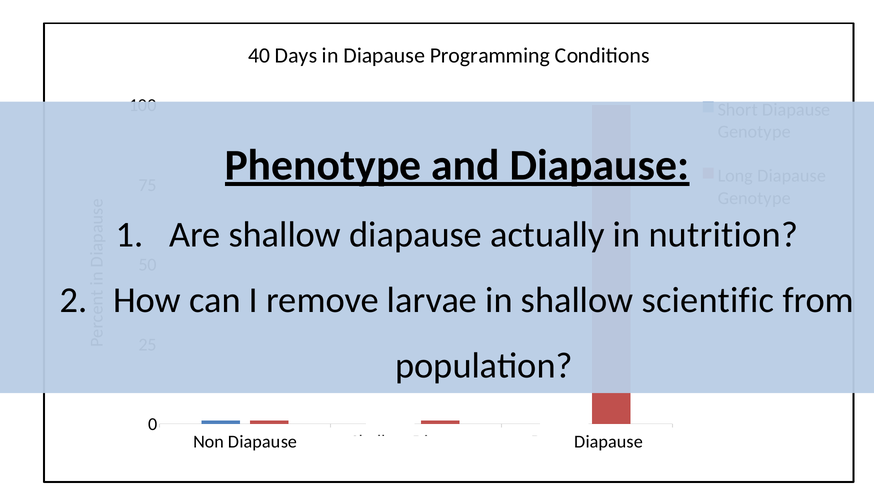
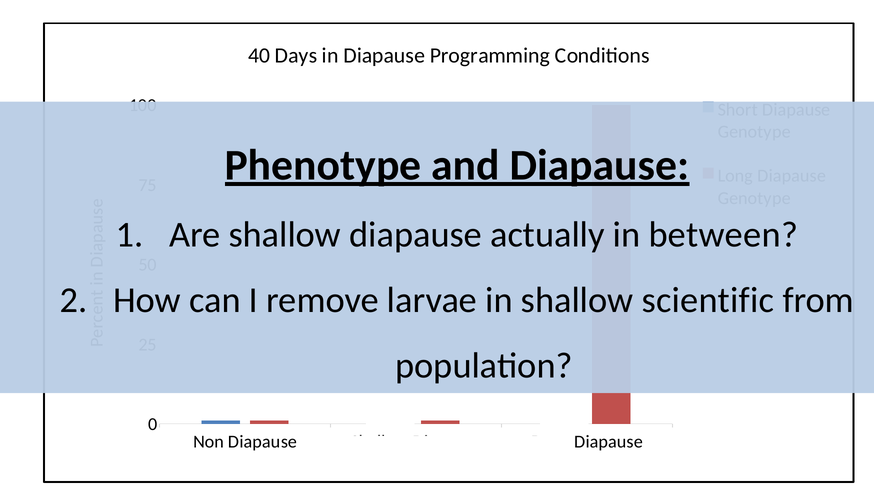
nutrition: nutrition -> between
